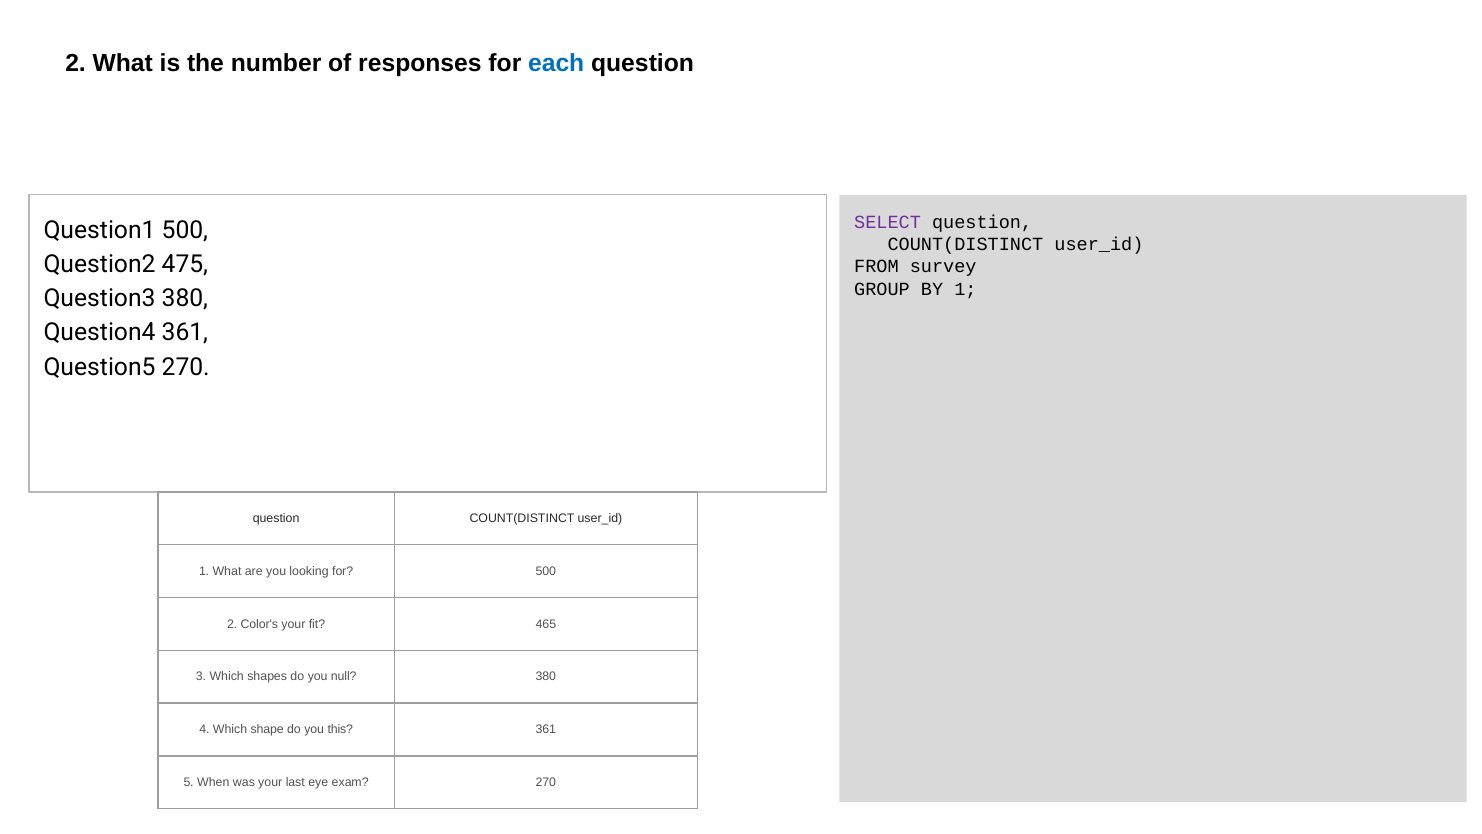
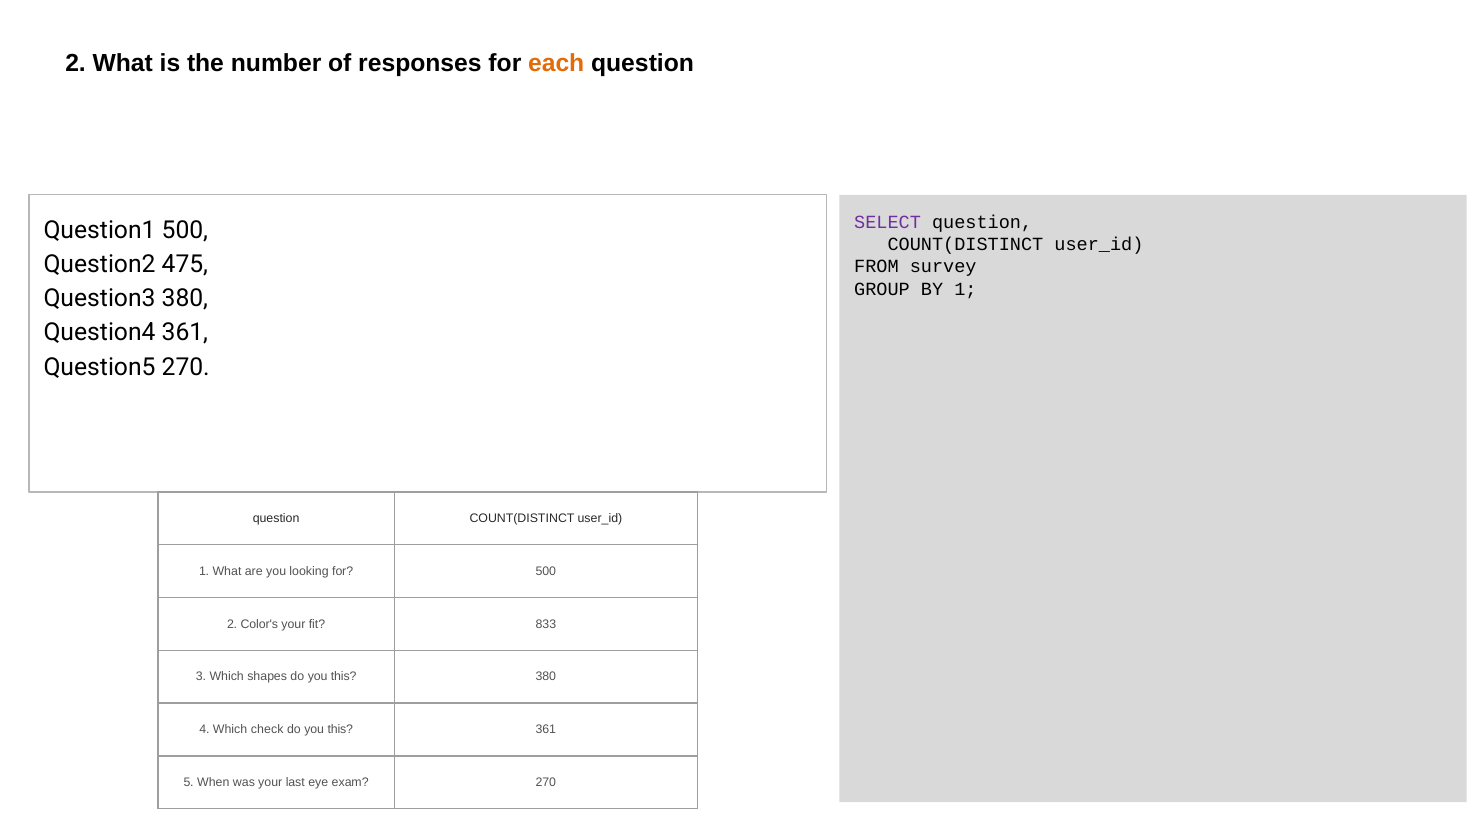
each colour: blue -> orange
465: 465 -> 833
shapes do you null: null -> this
shape: shape -> check
